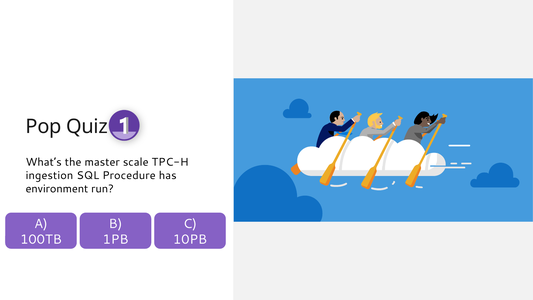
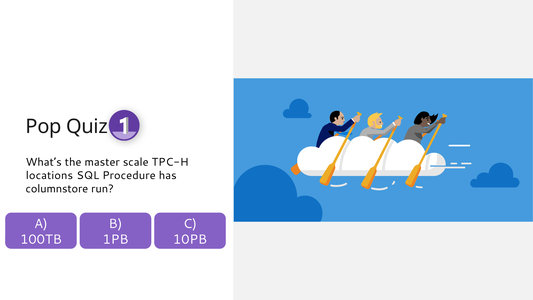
ingestion: ingestion -> locations
environment: environment -> columnstore
